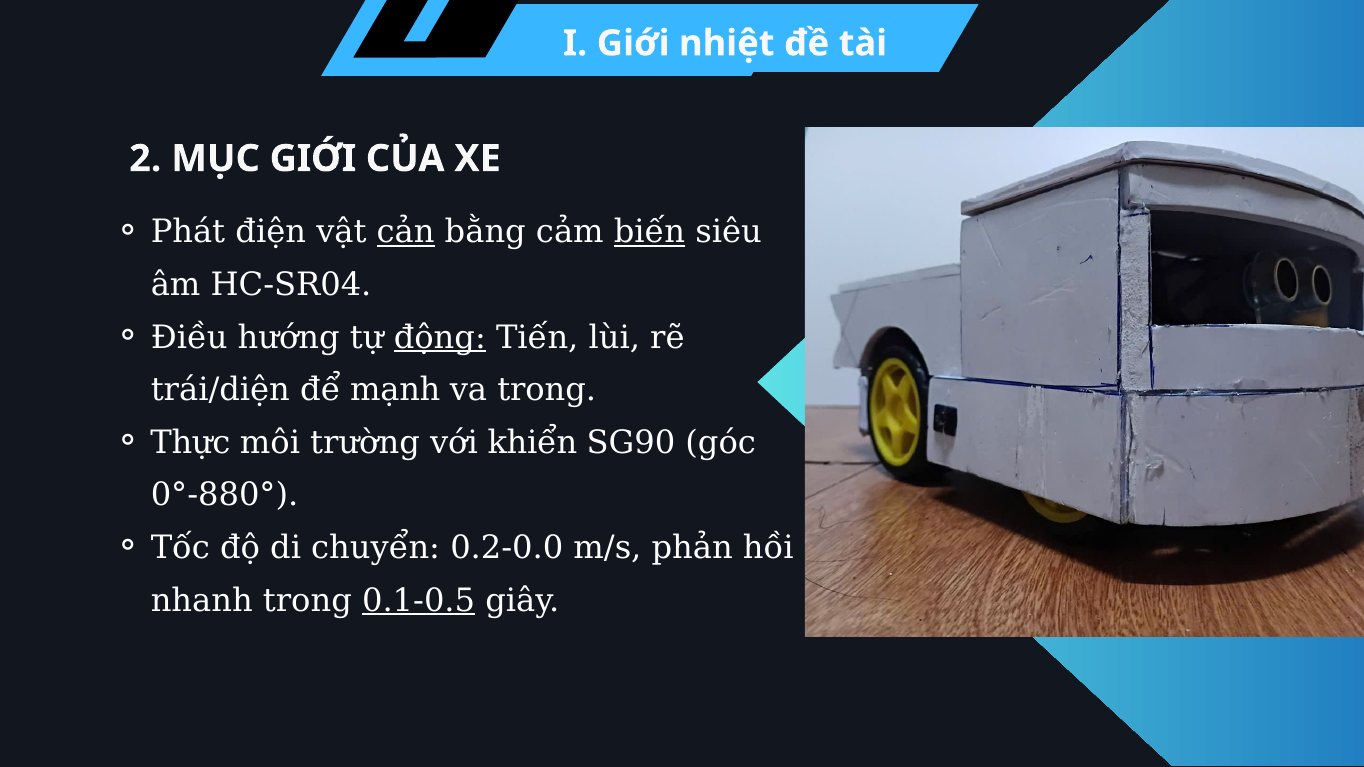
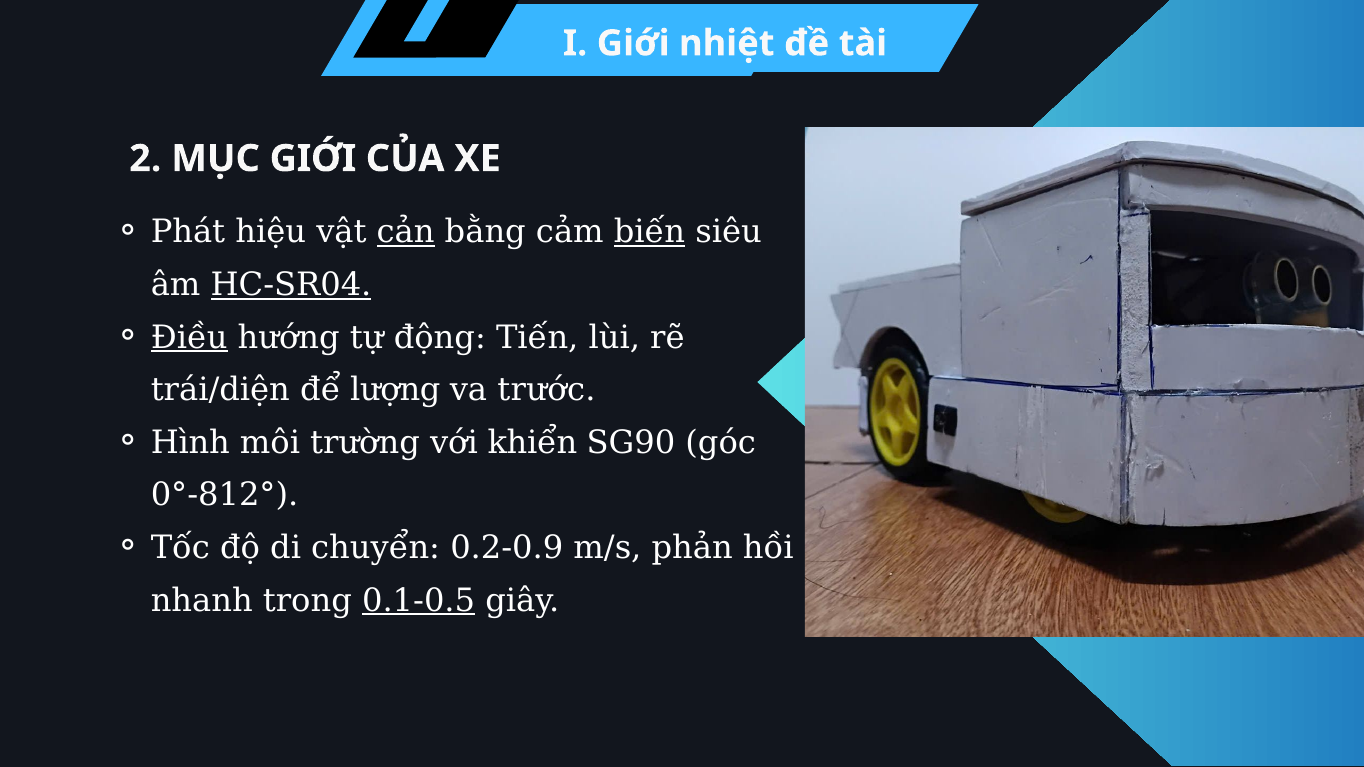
điện: điện -> hiệu
HC-SR04 underline: none -> present
Điều underline: none -> present
động underline: present -> none
mạnh: mạnh -> lượng
va trong: trong -> trước
Thực: Thực -> Hình
0°-880°: 0°-880° -> 0°-812°
0.2-0.0: 0.2-0.0 -> 0.2-0.9
